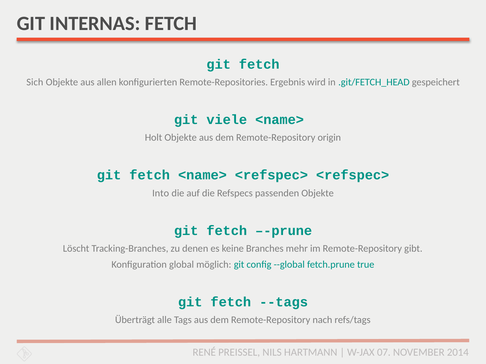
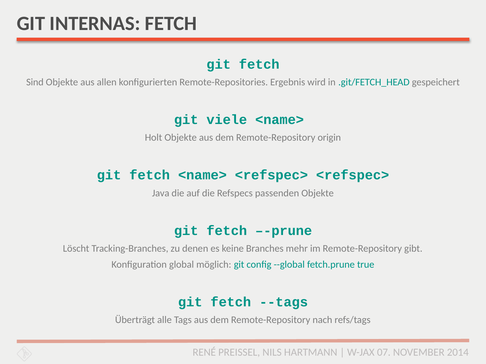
Sich: Sich -> Sind
Into: Into -> Java
